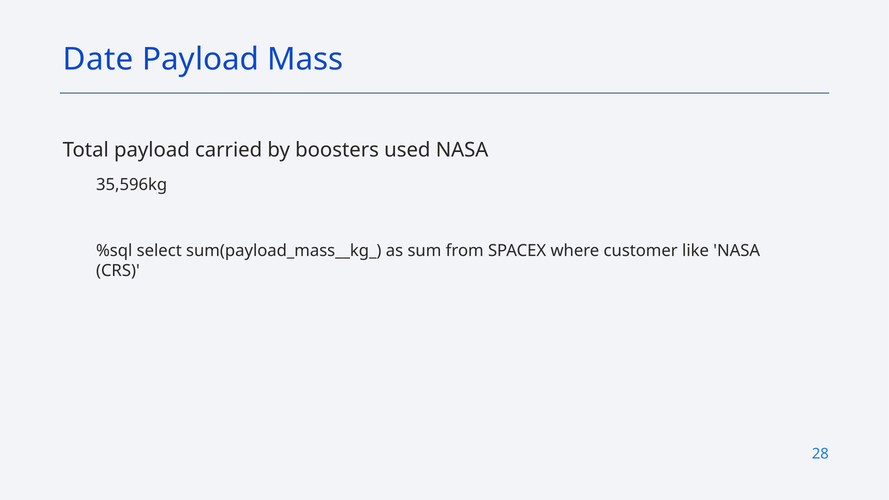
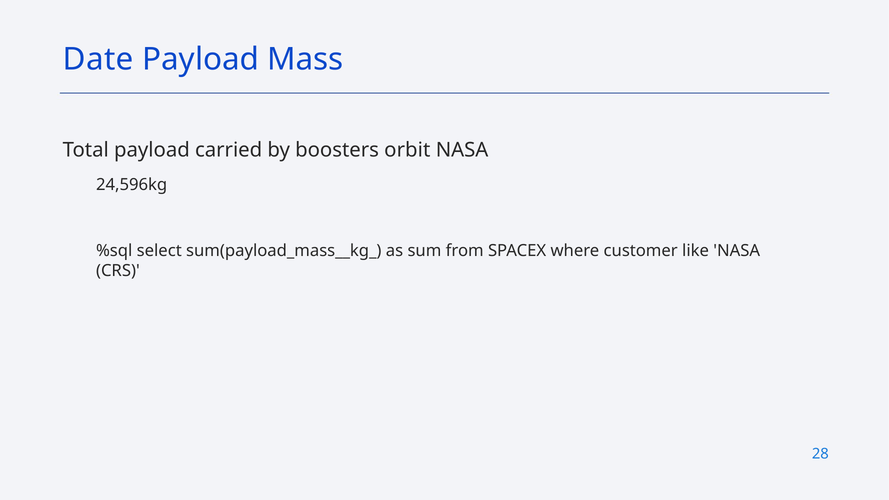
used: used -> orbit
35,596kg: 35,596kg -> 24,596kg
